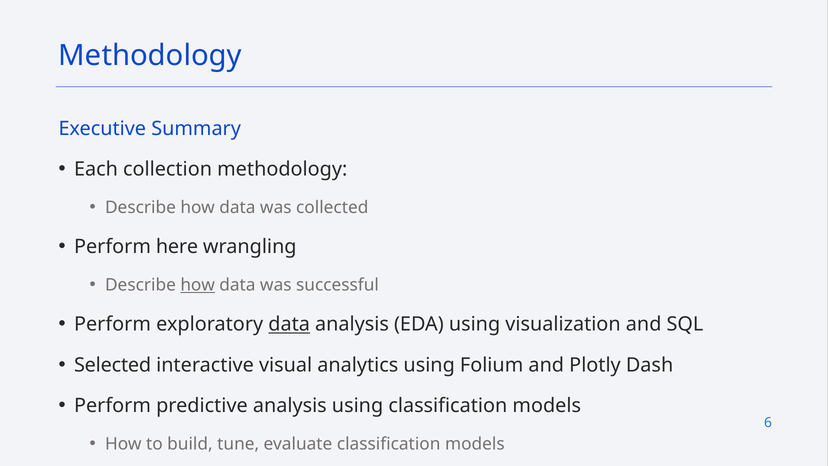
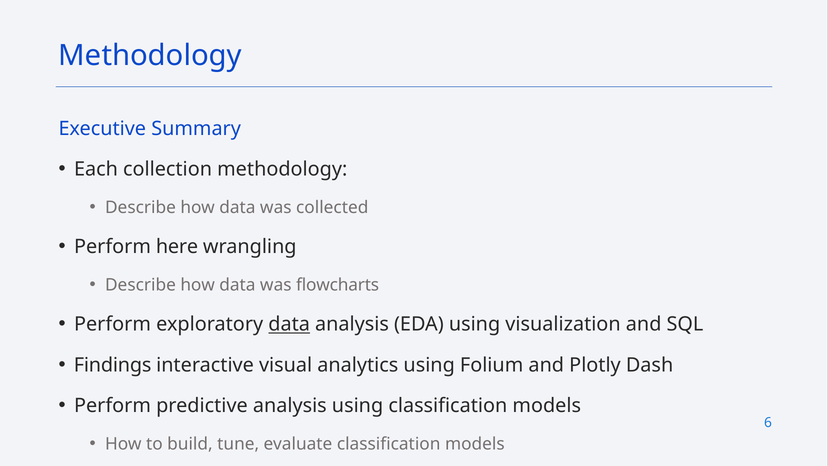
how at (198, 285) underline: present -> none
successful: successful -> flowcharts
Selected: Selected -> Findings
